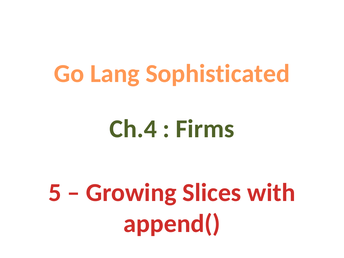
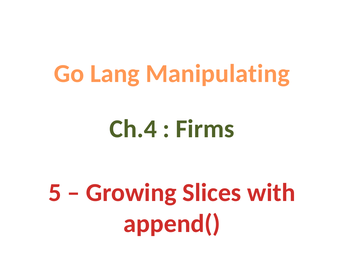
Sophisticated: Sophisticated -> Manipulating
